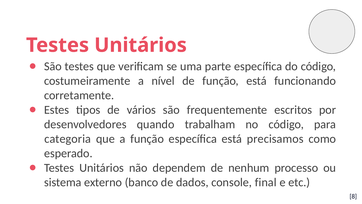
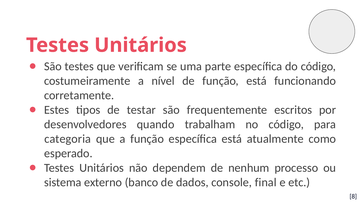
vários: vários -> testar
precisamos: precisamos -> atualmente
